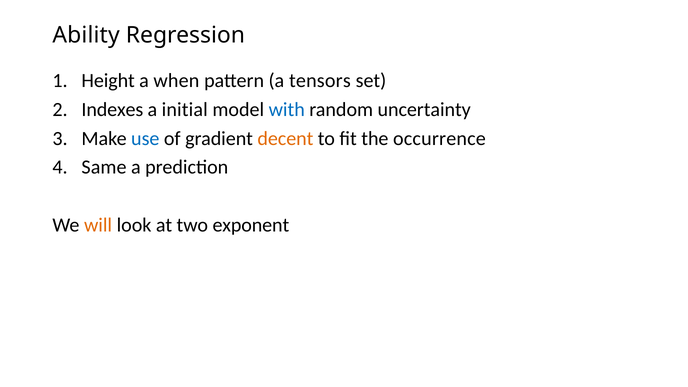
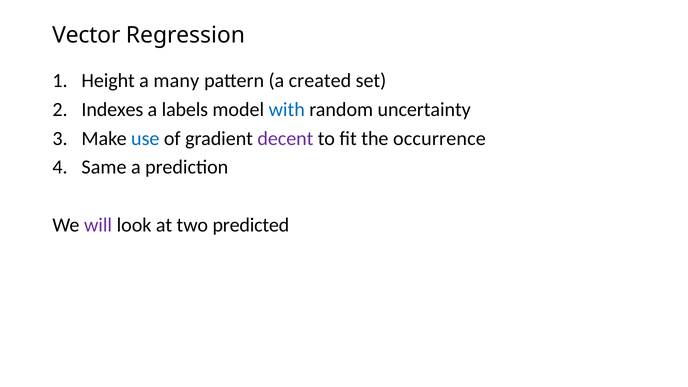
Ability: Ability -> Vector
when: when -> many
tensors: tensors -> created
initial: initial -> labels
decent colour: orange -> purple
will colour: orange -> purple
exponent: exponent -> predicted
